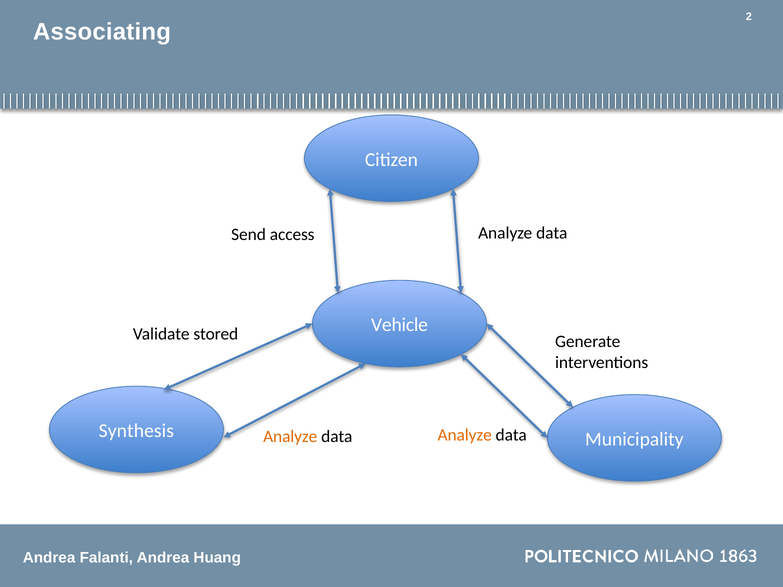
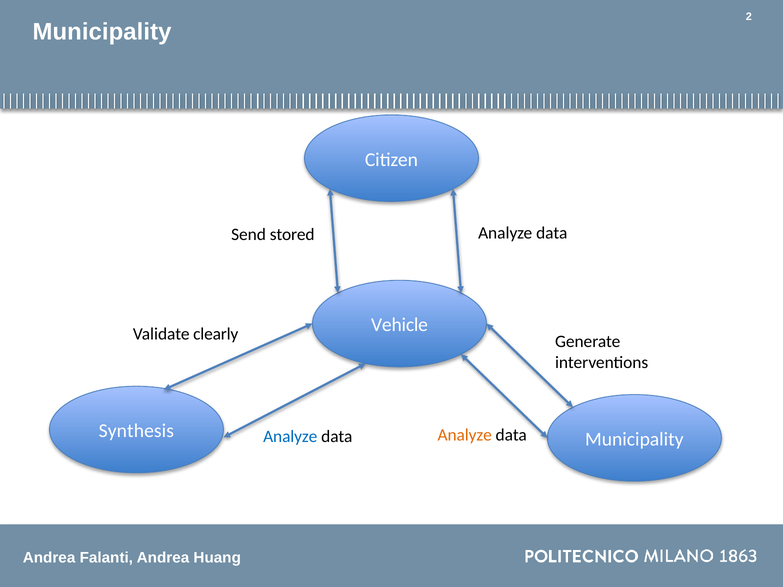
Associating at (102, 32): Associating -> Municipality
access: access -> stored
stored: stored -> clearly
Analyze at (290, 437) colour: orange -> blue
